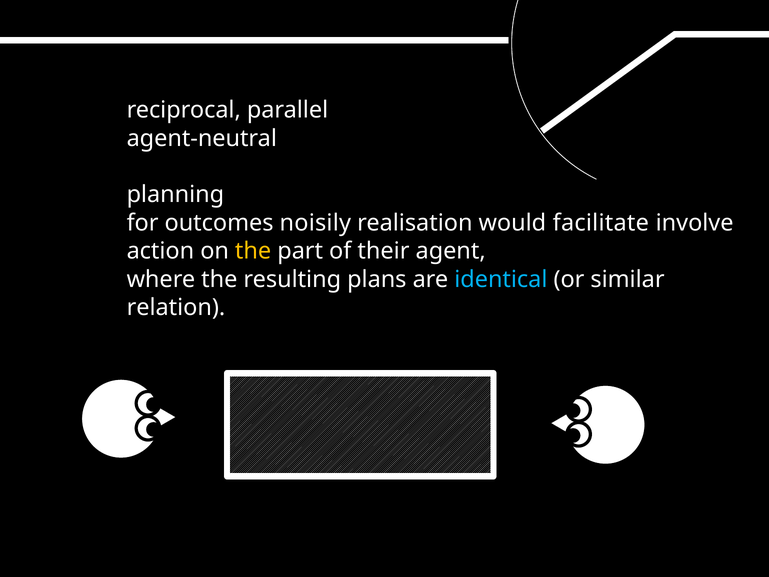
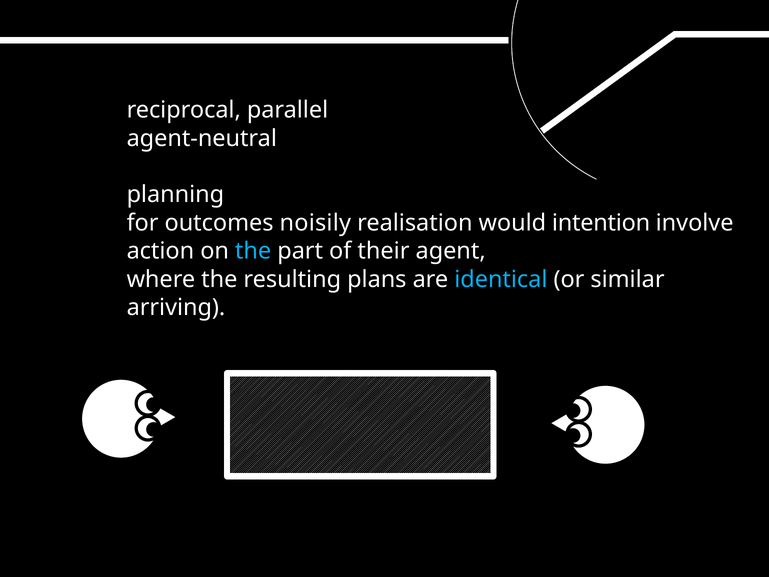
facilitate: facilitate -> intention
the at (253, 251) colour: yellow -> light blue
relation: relation -> arriving
